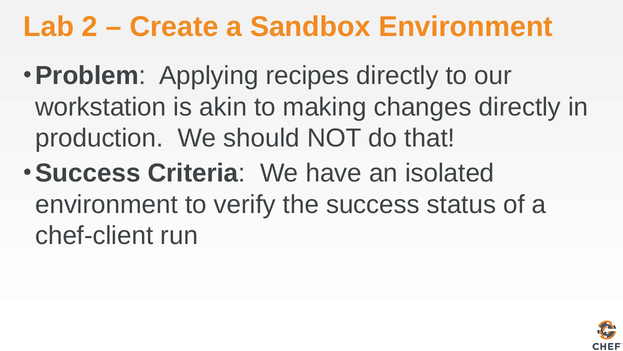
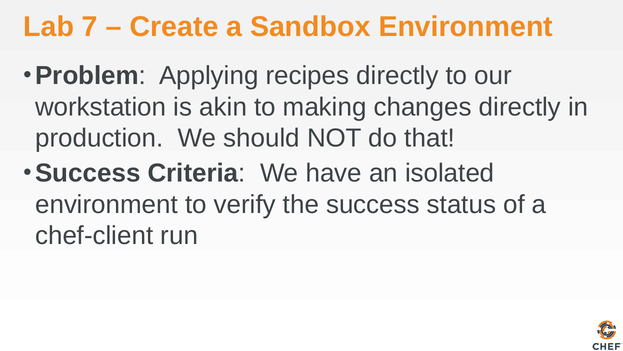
2: 2 -> 7
